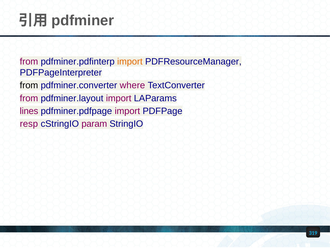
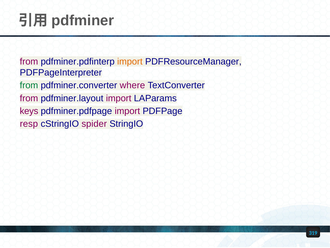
from at (29, 85) colour: black -> green
lines: lines -> keys
param: param -> spider
